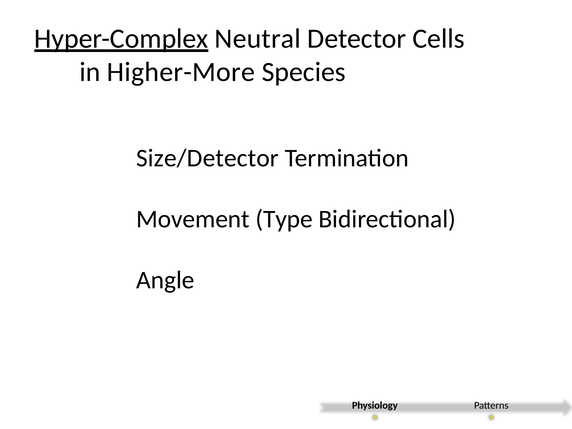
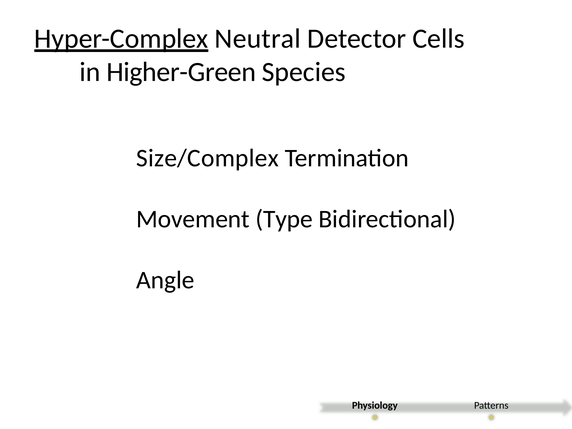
Higher-More: Higher-More -> Higher-Green
Size/Detector: Size/Detector -> Size/Complex
